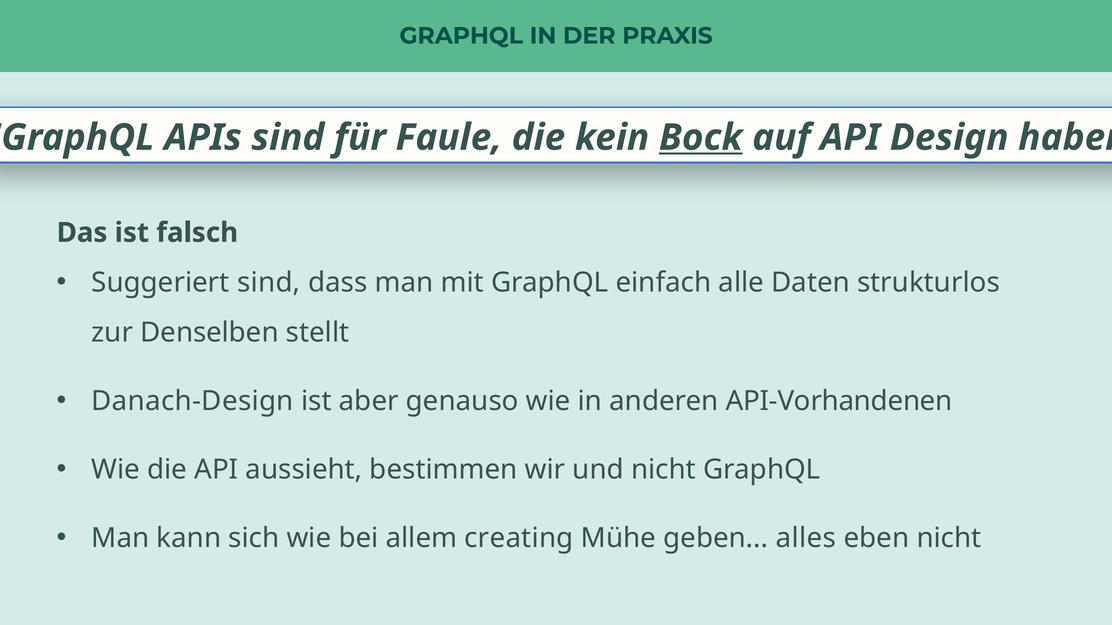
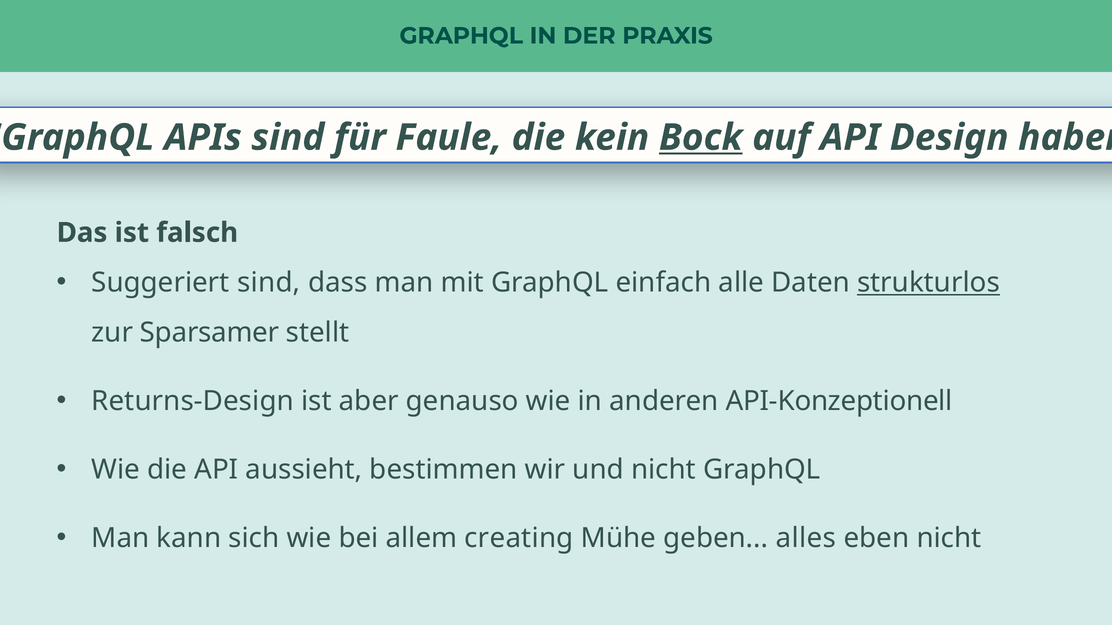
strukturlos underline: none -> present
Denselben: Denselben -> Sparsamer
Danach-Design: Danach-Design -> Returns-Design
API-Vorhandenen: API-Vorhandenen -> API-Konzeptionell
